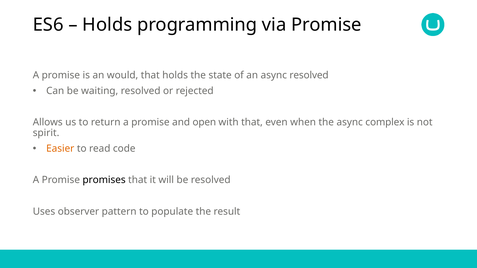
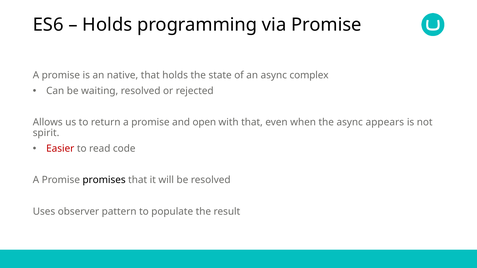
would: would -> native
async resolved: resolved -> complex
complex: complex -> appears
Easier colour: orange -> red
